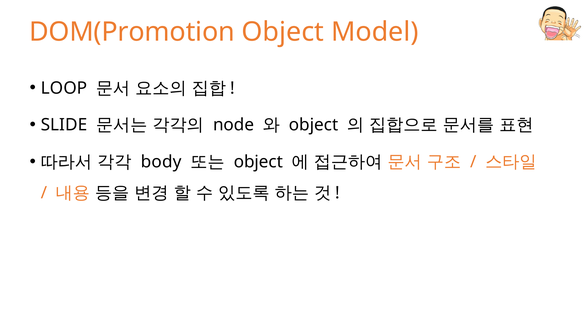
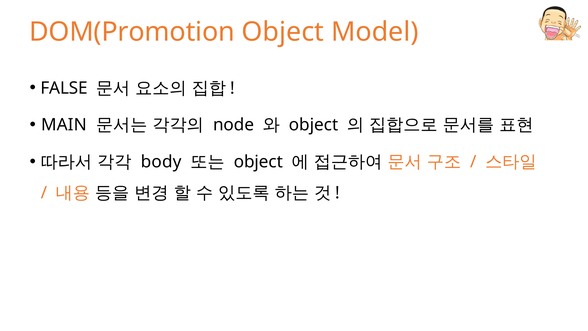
LOOP: LOOP -> FALSE
SLIDE: SLIDE -> MAIN
